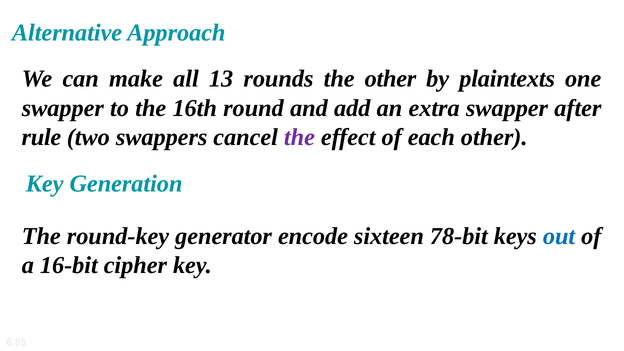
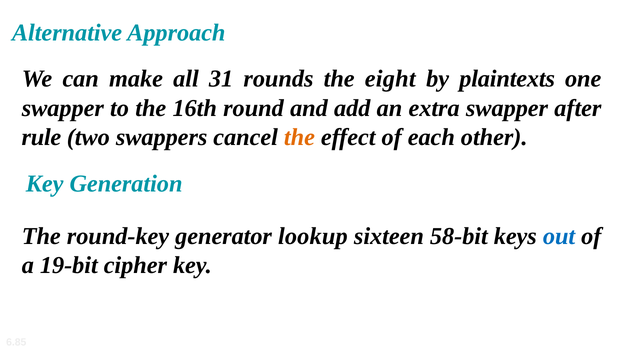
13: 13 -> 31
the other: other -> eight
the at (299, 137) colour: purple -> orange
encode: encode -> lookup
78-bit: 78-bit -> 58-bit
16-bit: 16-bit -> 19-bit
